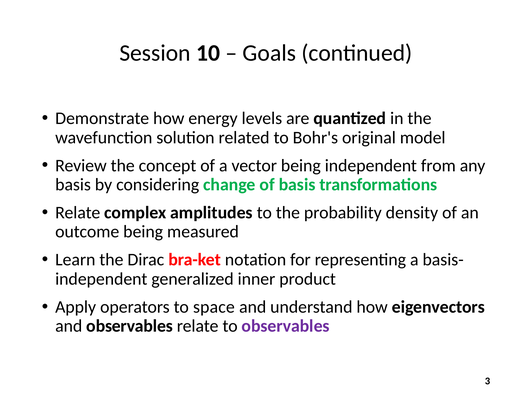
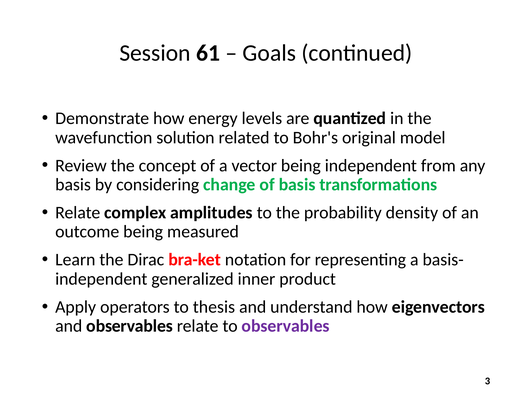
10: 10 -> 61
space: space -> thesis
